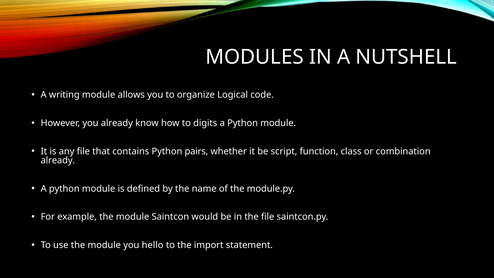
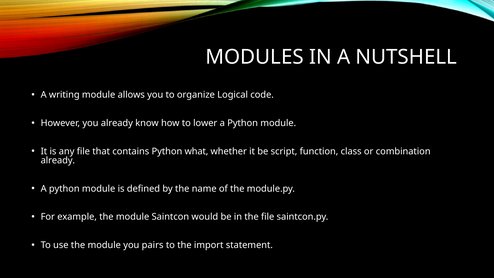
digits: digits -> lower
pairs: pairs -> what
hello: hello -> pairs
